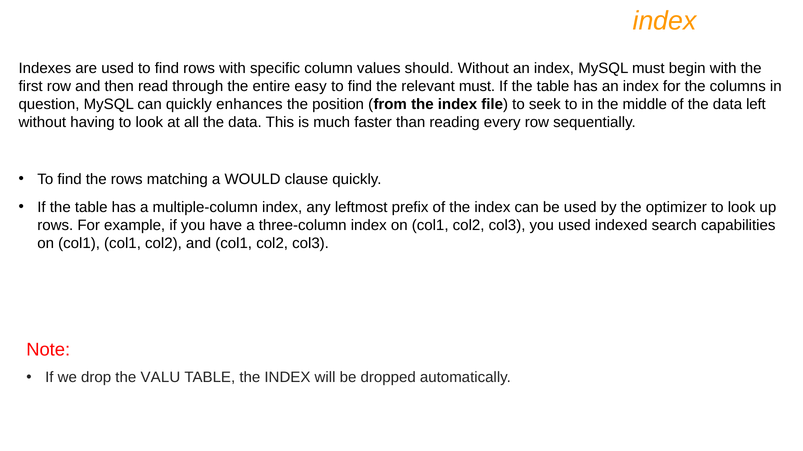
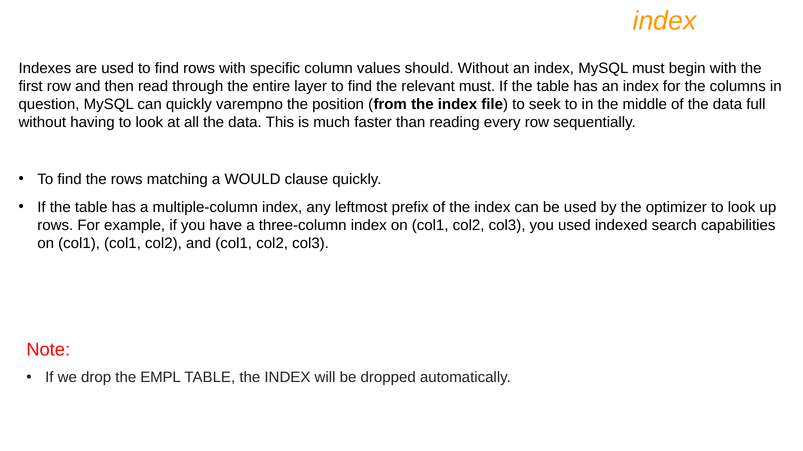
easy: easy -> layer
enhances: enhances -> varempno
left: left -> full
VALU: VALU -> EMPL
